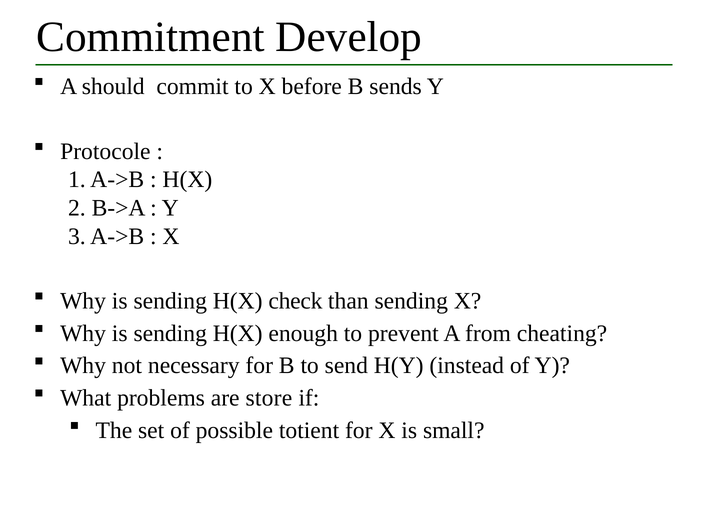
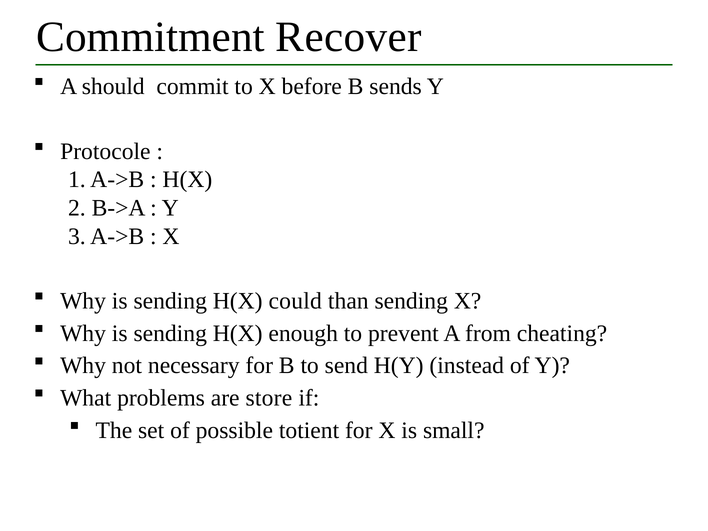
Develop: Develop -> Recover
check: check -> could
